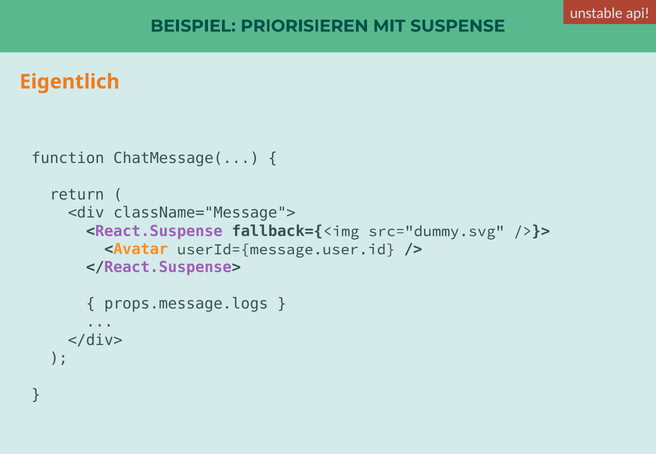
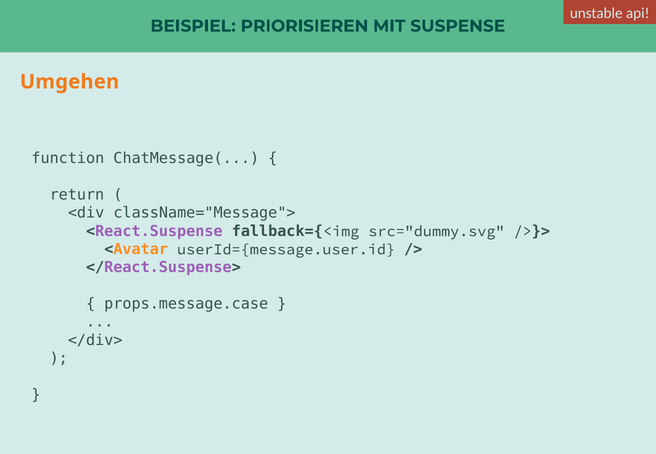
Eigentlich: Eigentlich -> Umgehen
props.message.logs: props.message.logs -> props.message.case
